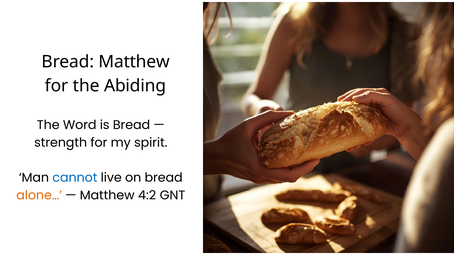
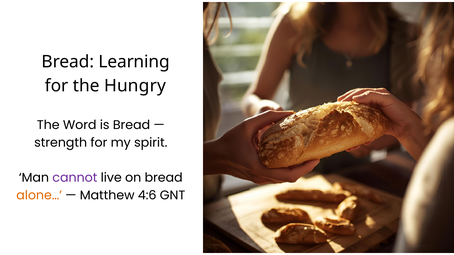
Bread Matthew: Matthew -> Learning
Abiding: Abiding -> Hungry
cannot colour: blue -> purple
4:2: 4:2 -> 4:6
